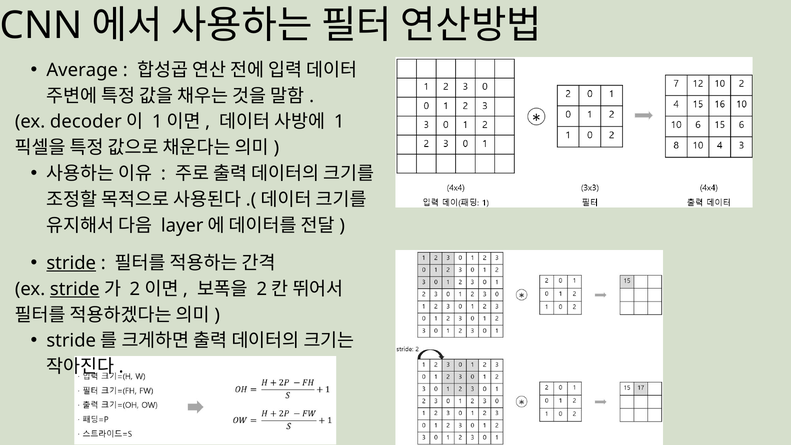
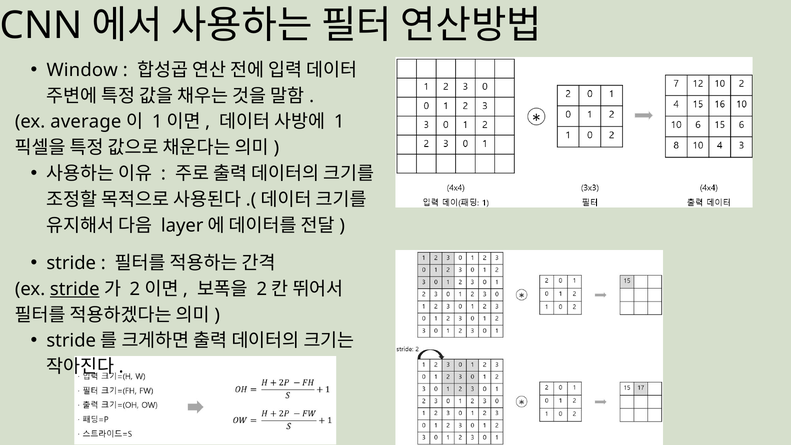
Average: Average -> Window
decoder: decoder -> average
stride at (71, 263) underline: present -> none
